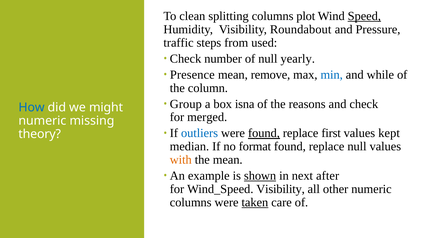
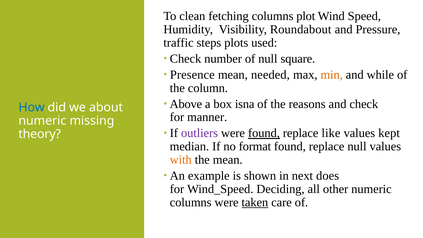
splitting: splitting -> fetching
Speed underline: present -> none
from: from -> plots
yearly: yearly -> square
remove: remove -> needed
min colour: blue -> orange
Group: Group -> Above
might: might -> about
merged: merged -> manner
outliers colour: blue -> purple
first: first -> like
shown underline: present -> none
after: after -> does
Wind_Speed Visibility: Visibility -> Deciding
